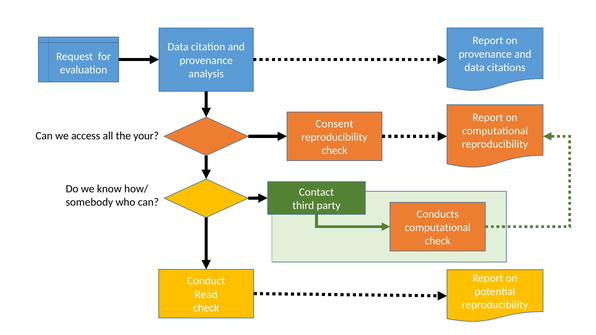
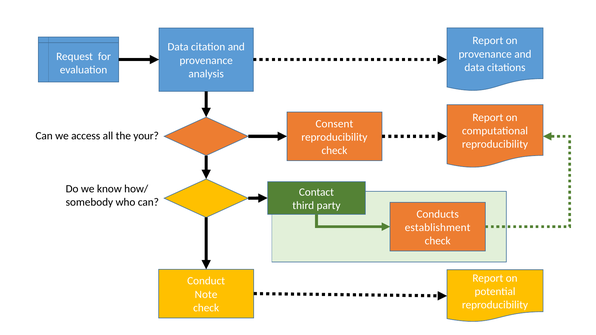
computational at (438, 228): computational -> establishment
Read: Read -> Note
